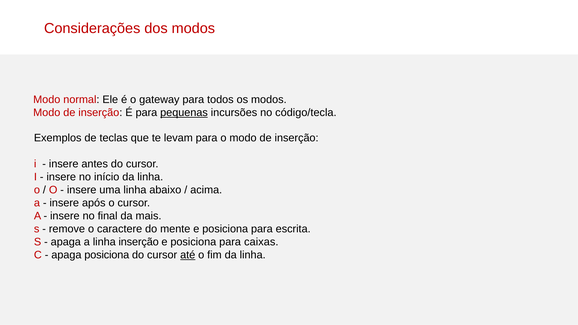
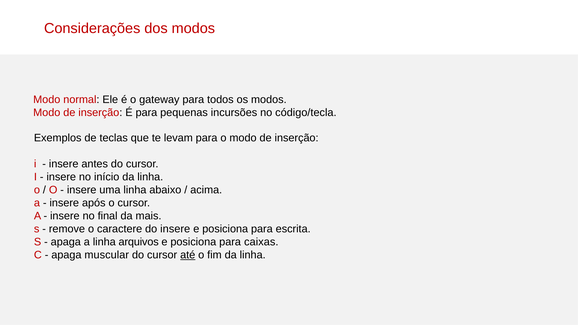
pequenas underline: present -> none
do mente: mente -> insere
linha inserção: inserção -> arquivos
apaga posiciona: posiciona -> muscular
